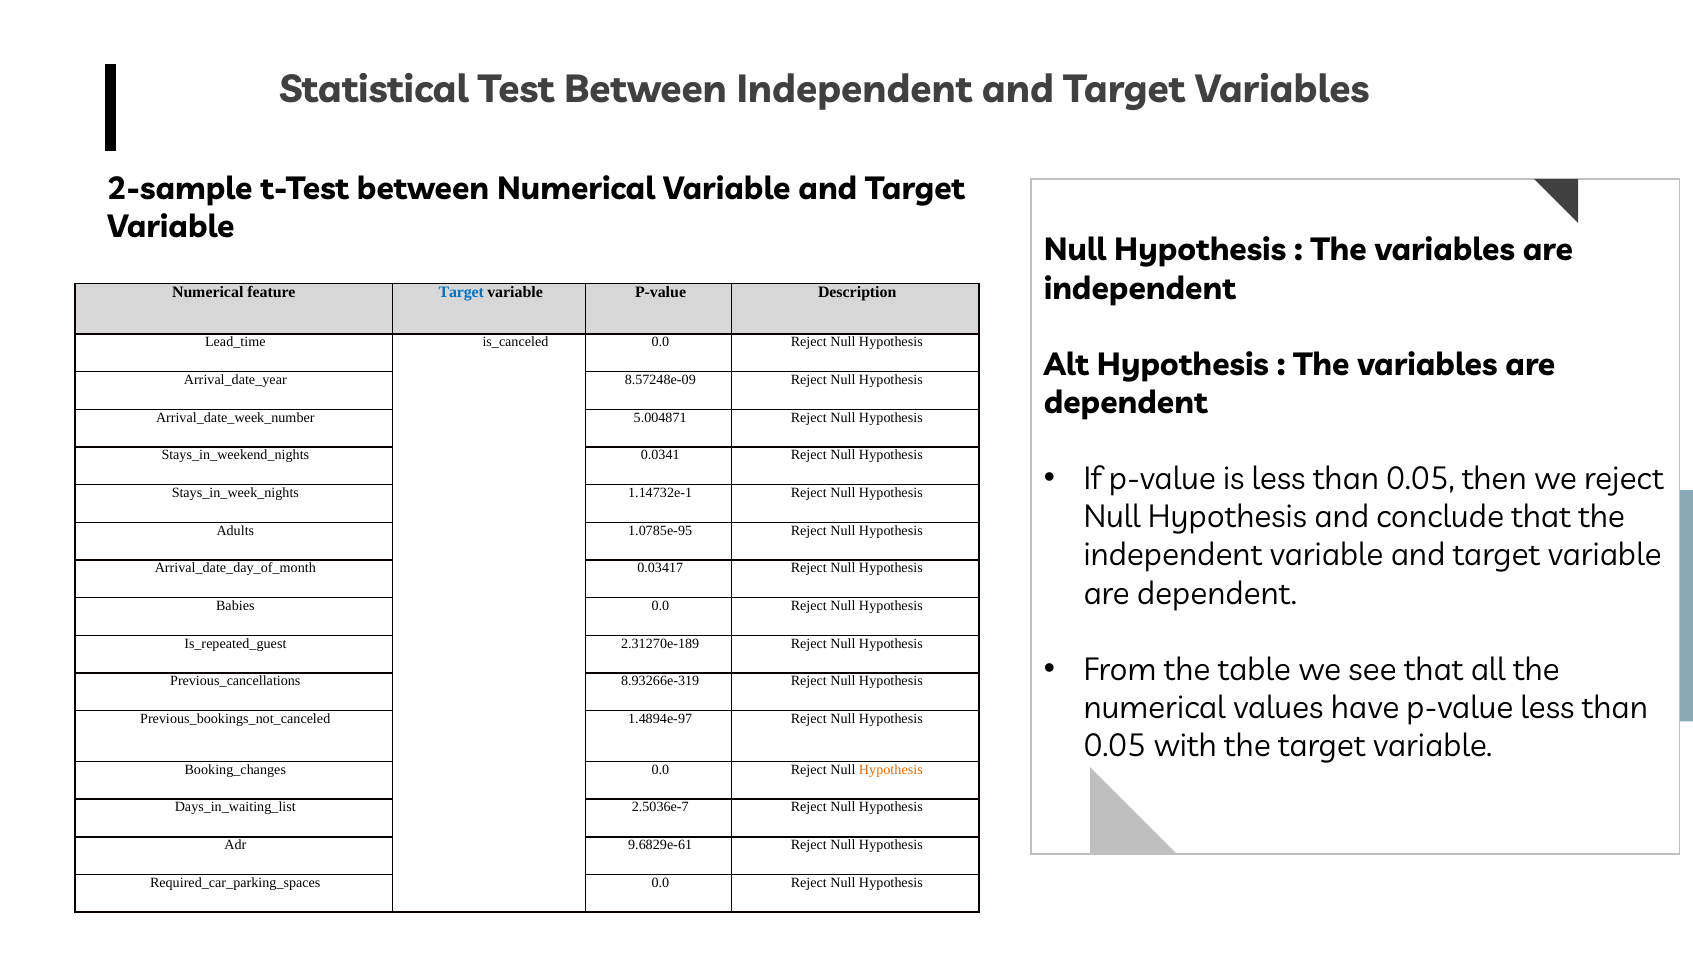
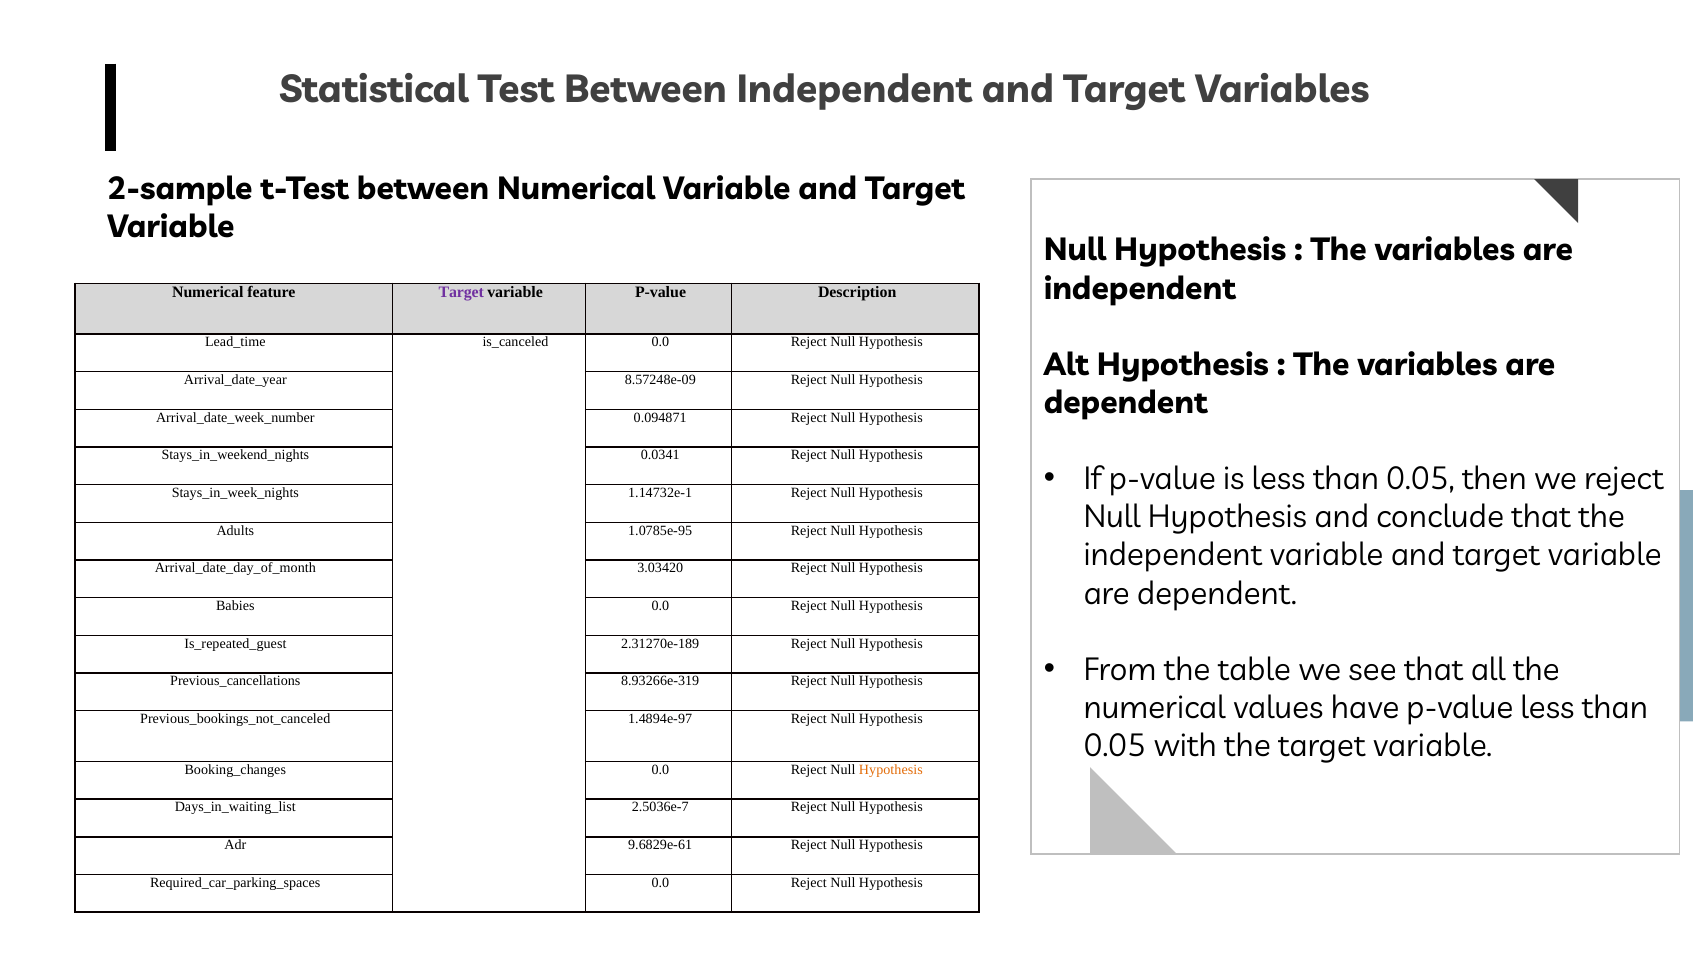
Target at (461, 292) colour: blue -> purple
5.004871: 5.004871 -> 0.094871
0.03417: 0.03417 -> 3.03420
